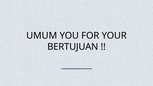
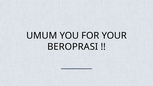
BERTUJUAN: BERTUJUAN -> BEROPRASI
